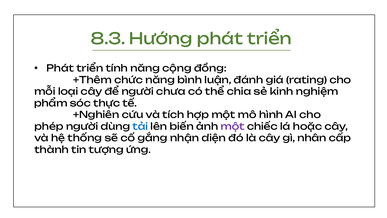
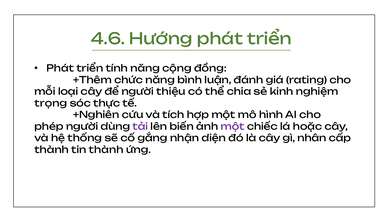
8.3: 8.3 -> 4.6
chưa: chưa -> thiệu
phẩm: phẩm -> trọng
tải colour: blue -> purple
tin tượng: tượng -> thành
